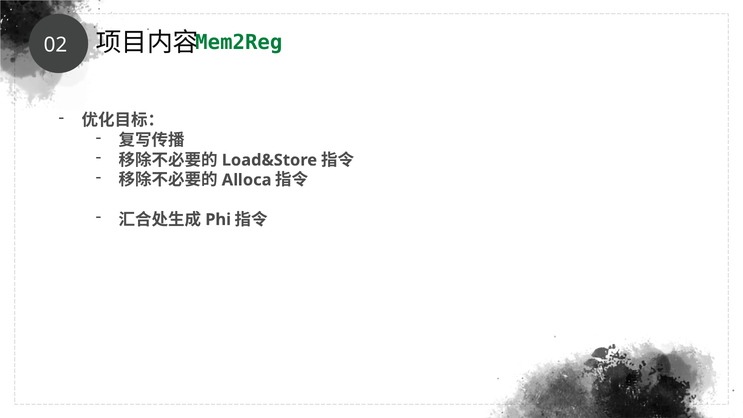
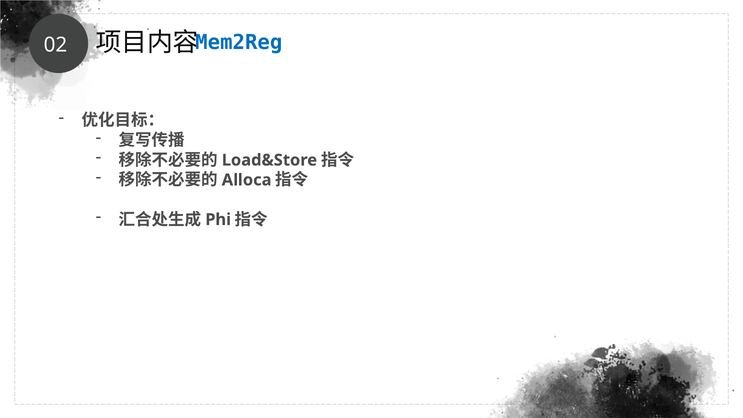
Mem2Reg colour: green -> blue
